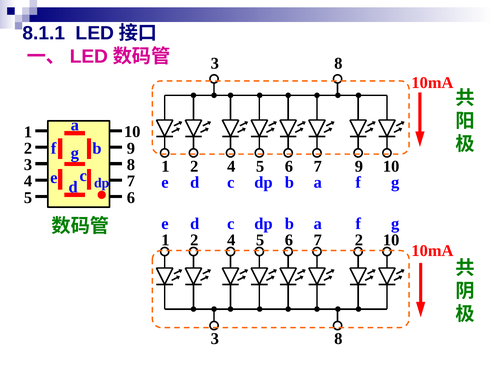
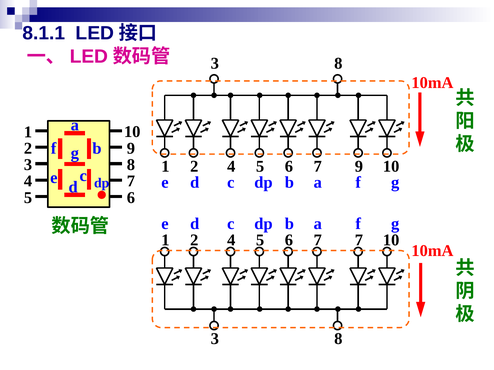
7 2: 2 -> 7
